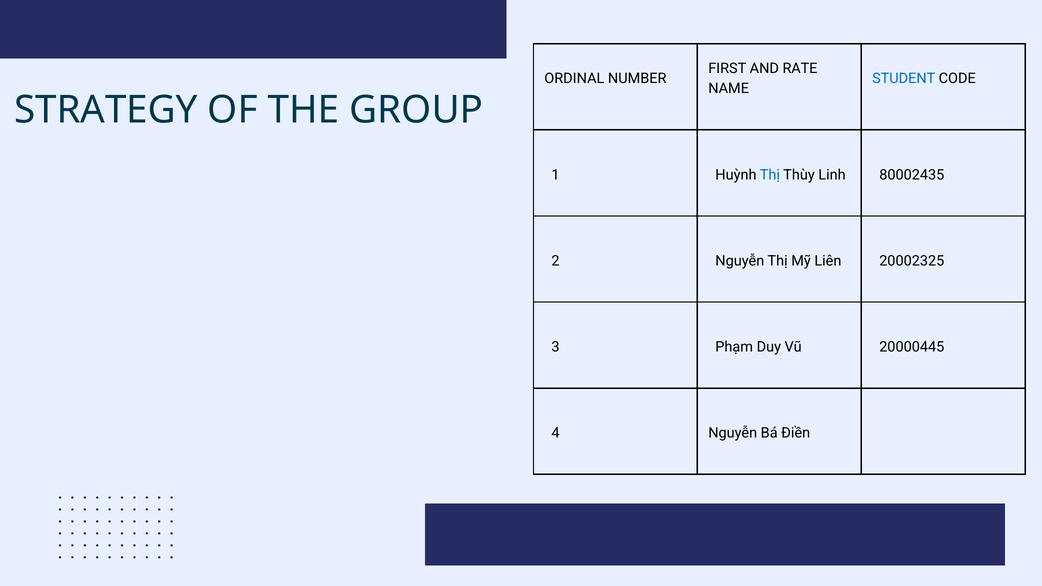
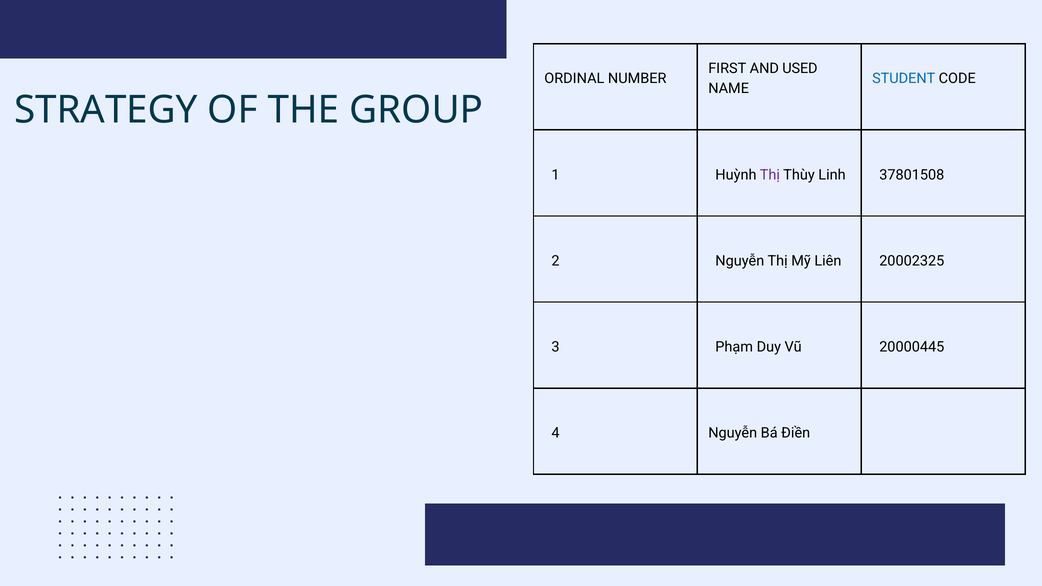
RATE: RATE -> USED
Thị at (770, 175) colour: blue -> purple
80002435: 80002435 -> 37801508
